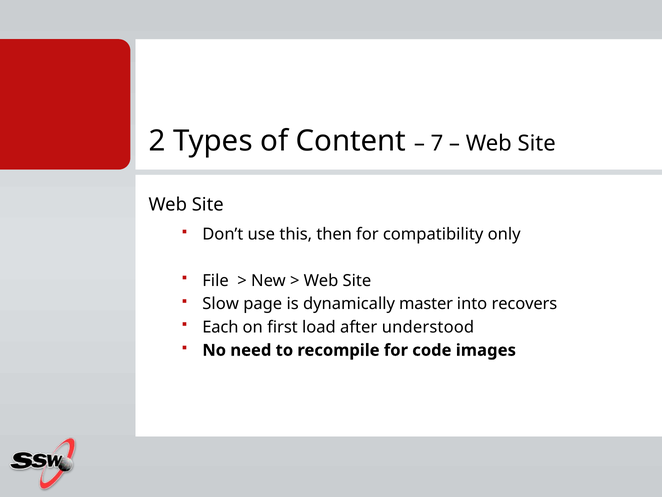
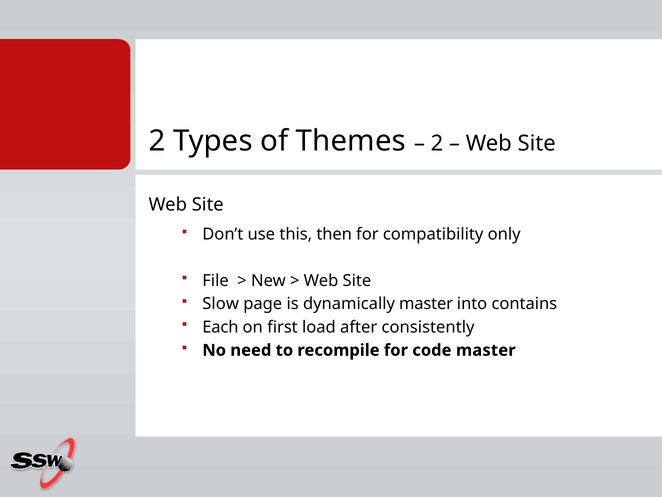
Content: Content -> Themes
7 at (437, 143): 7 -> 2
recovers: recovers -> contains
understood: understood -> consistently
code images: images -> master
